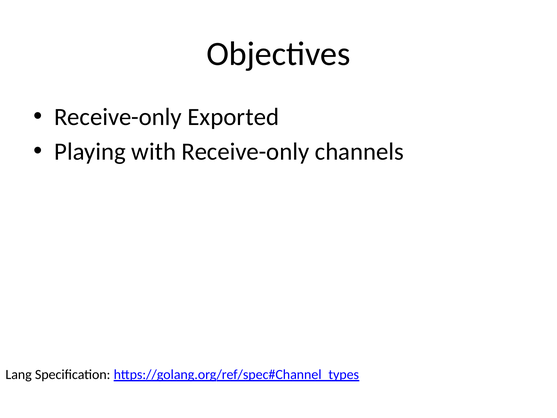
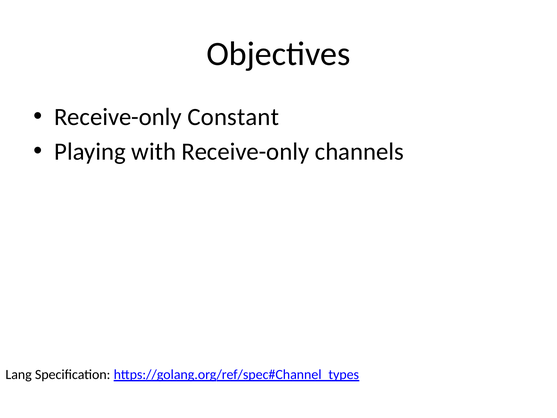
Exported: Exported -> Constant
